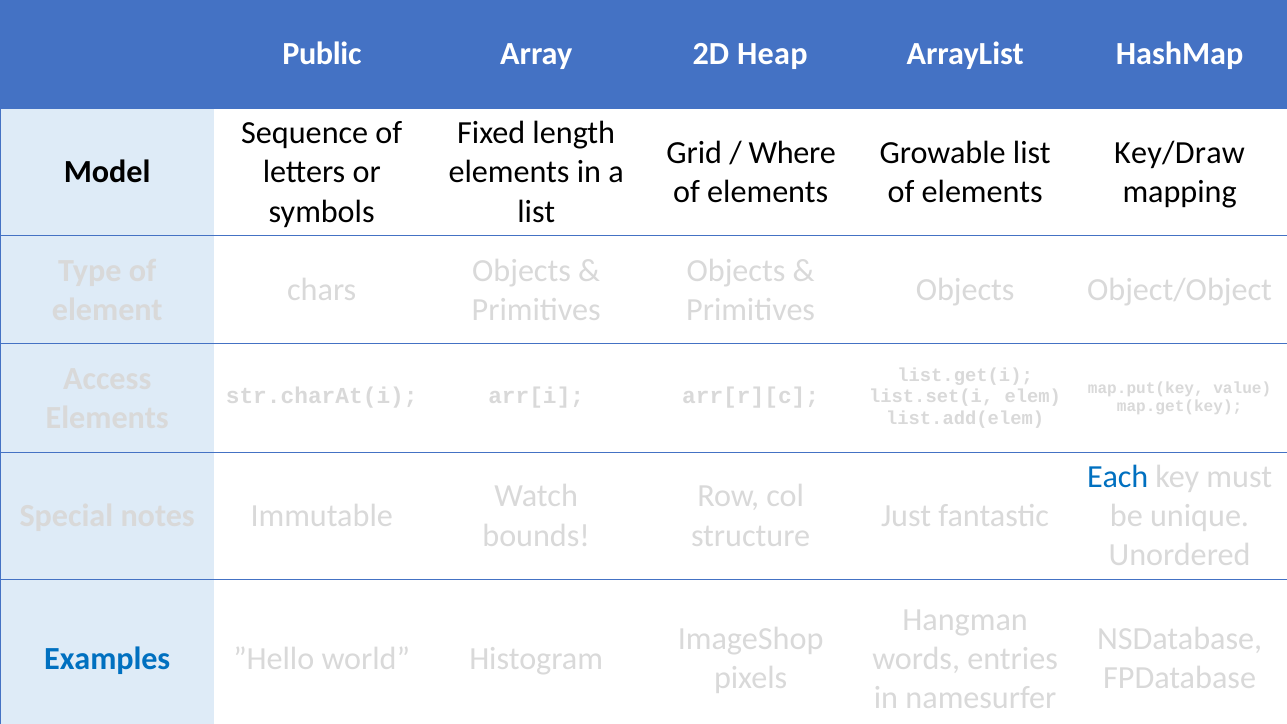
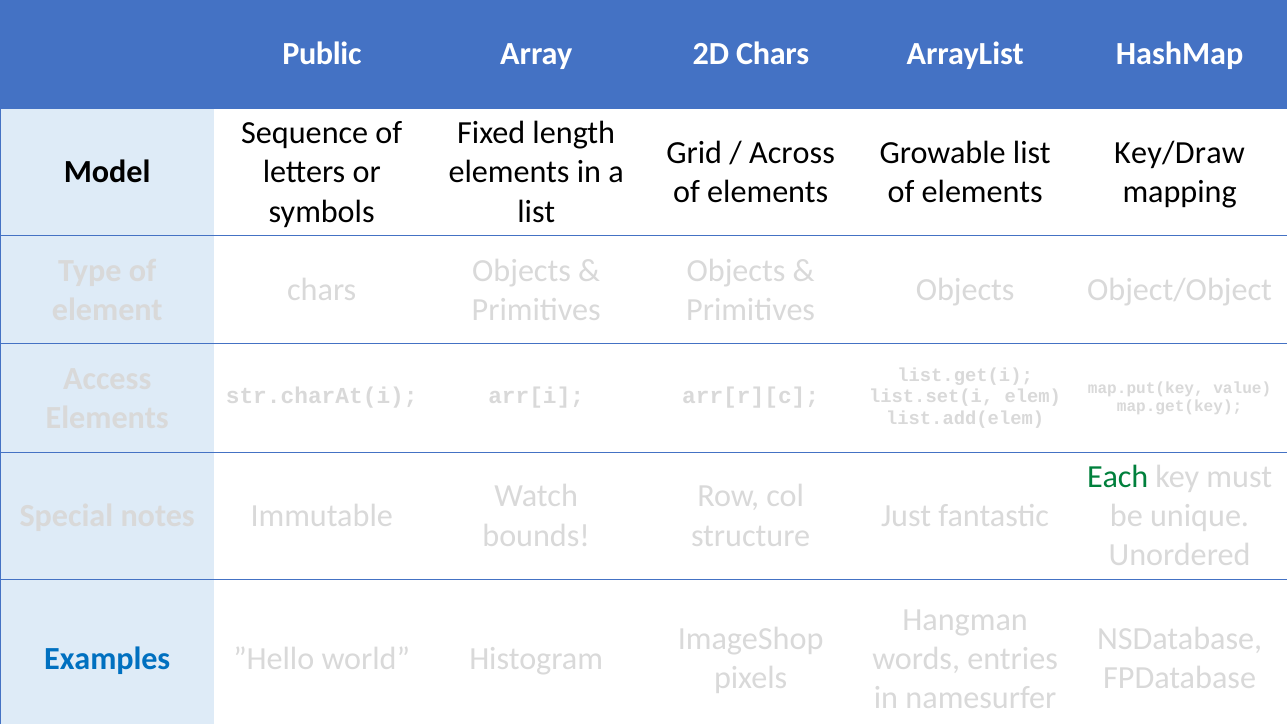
2D Heap: Heap -> Chars
Where: Where -> Across
Each colour: blue -> green
